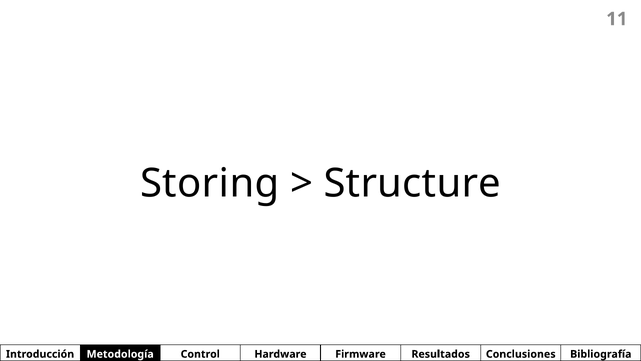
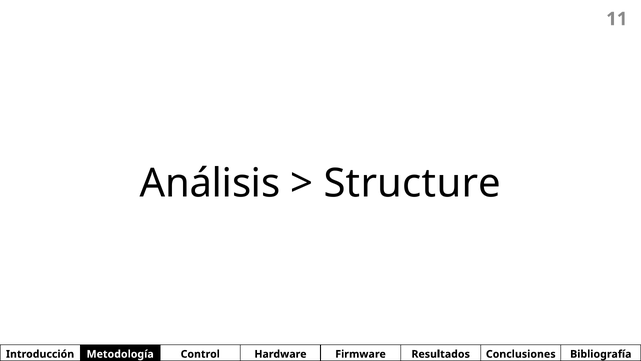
Storing: Storing -> Análisis
